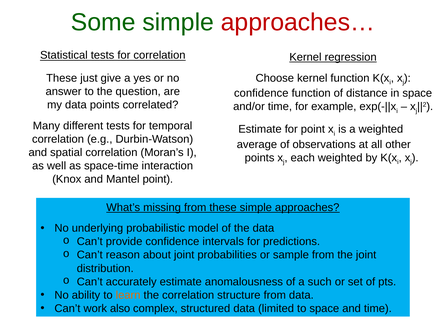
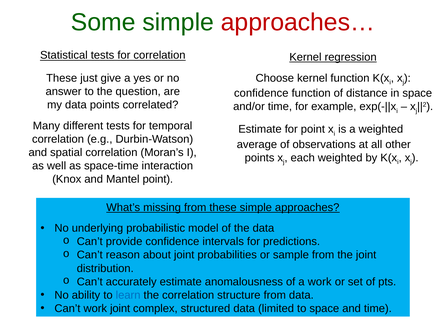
a such: such -> work
learn colour: orange -> blue
work also: also -> joint
